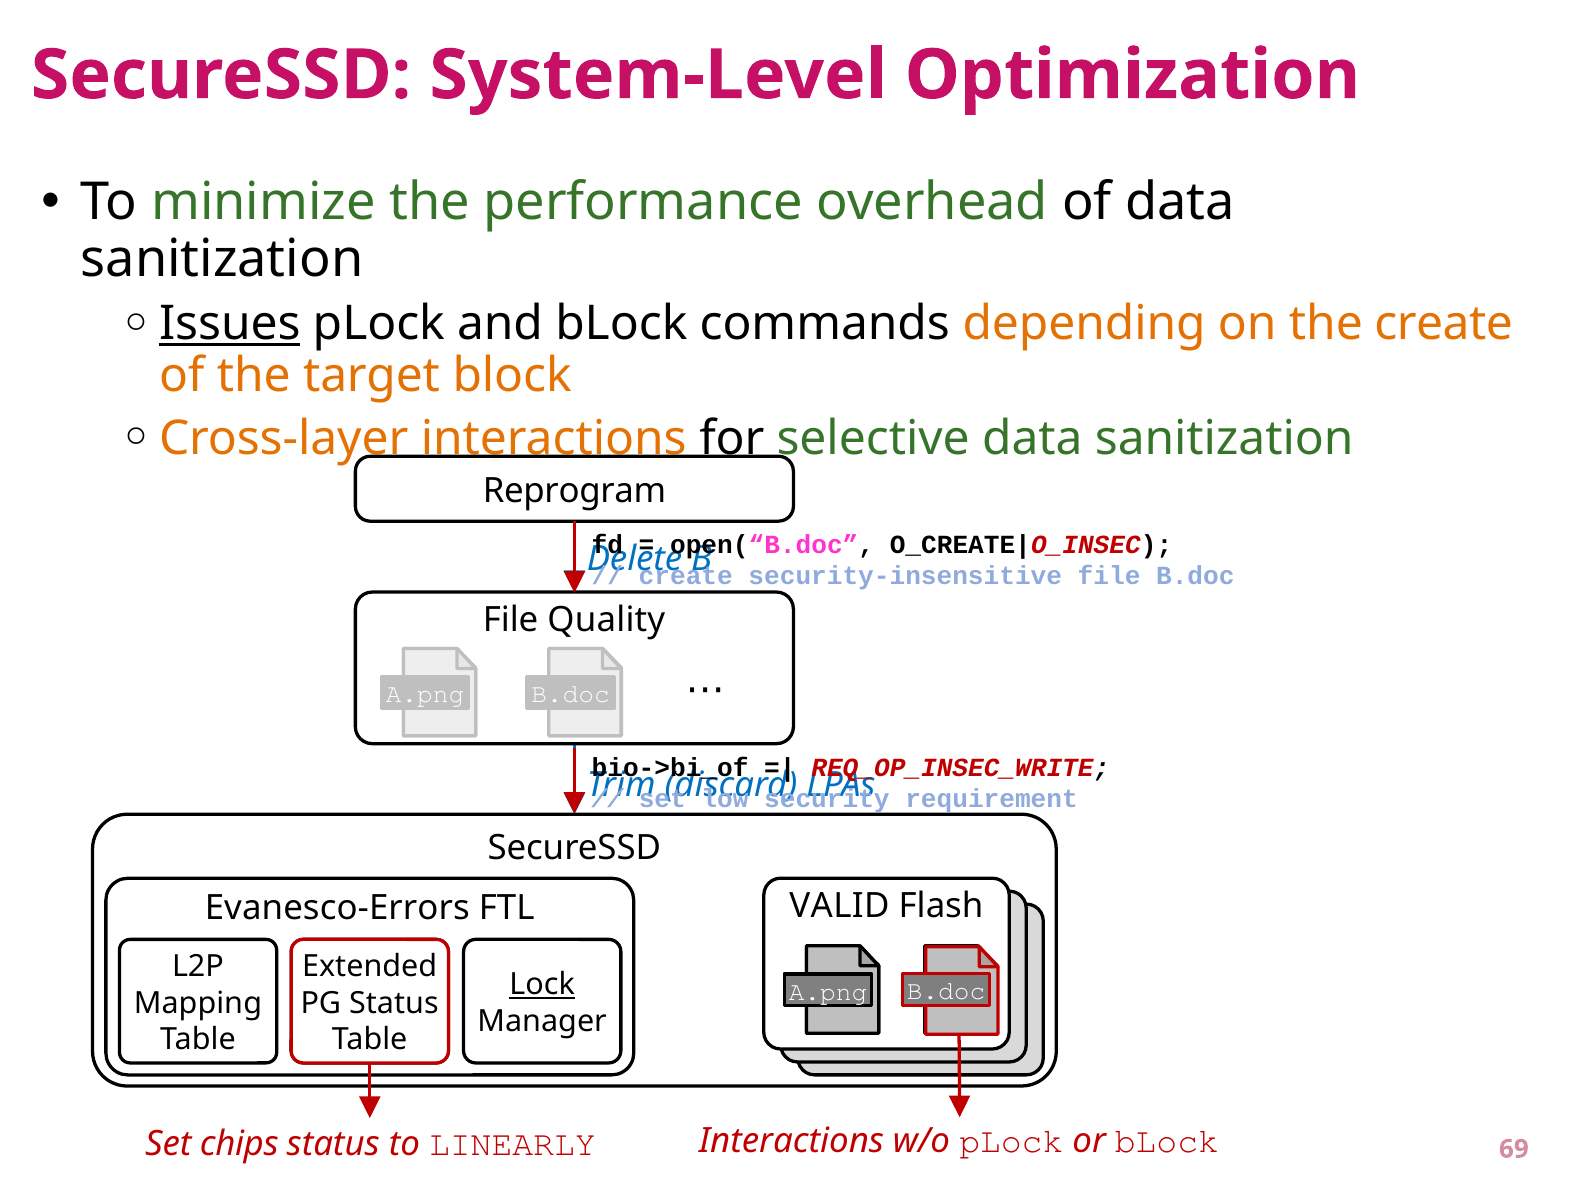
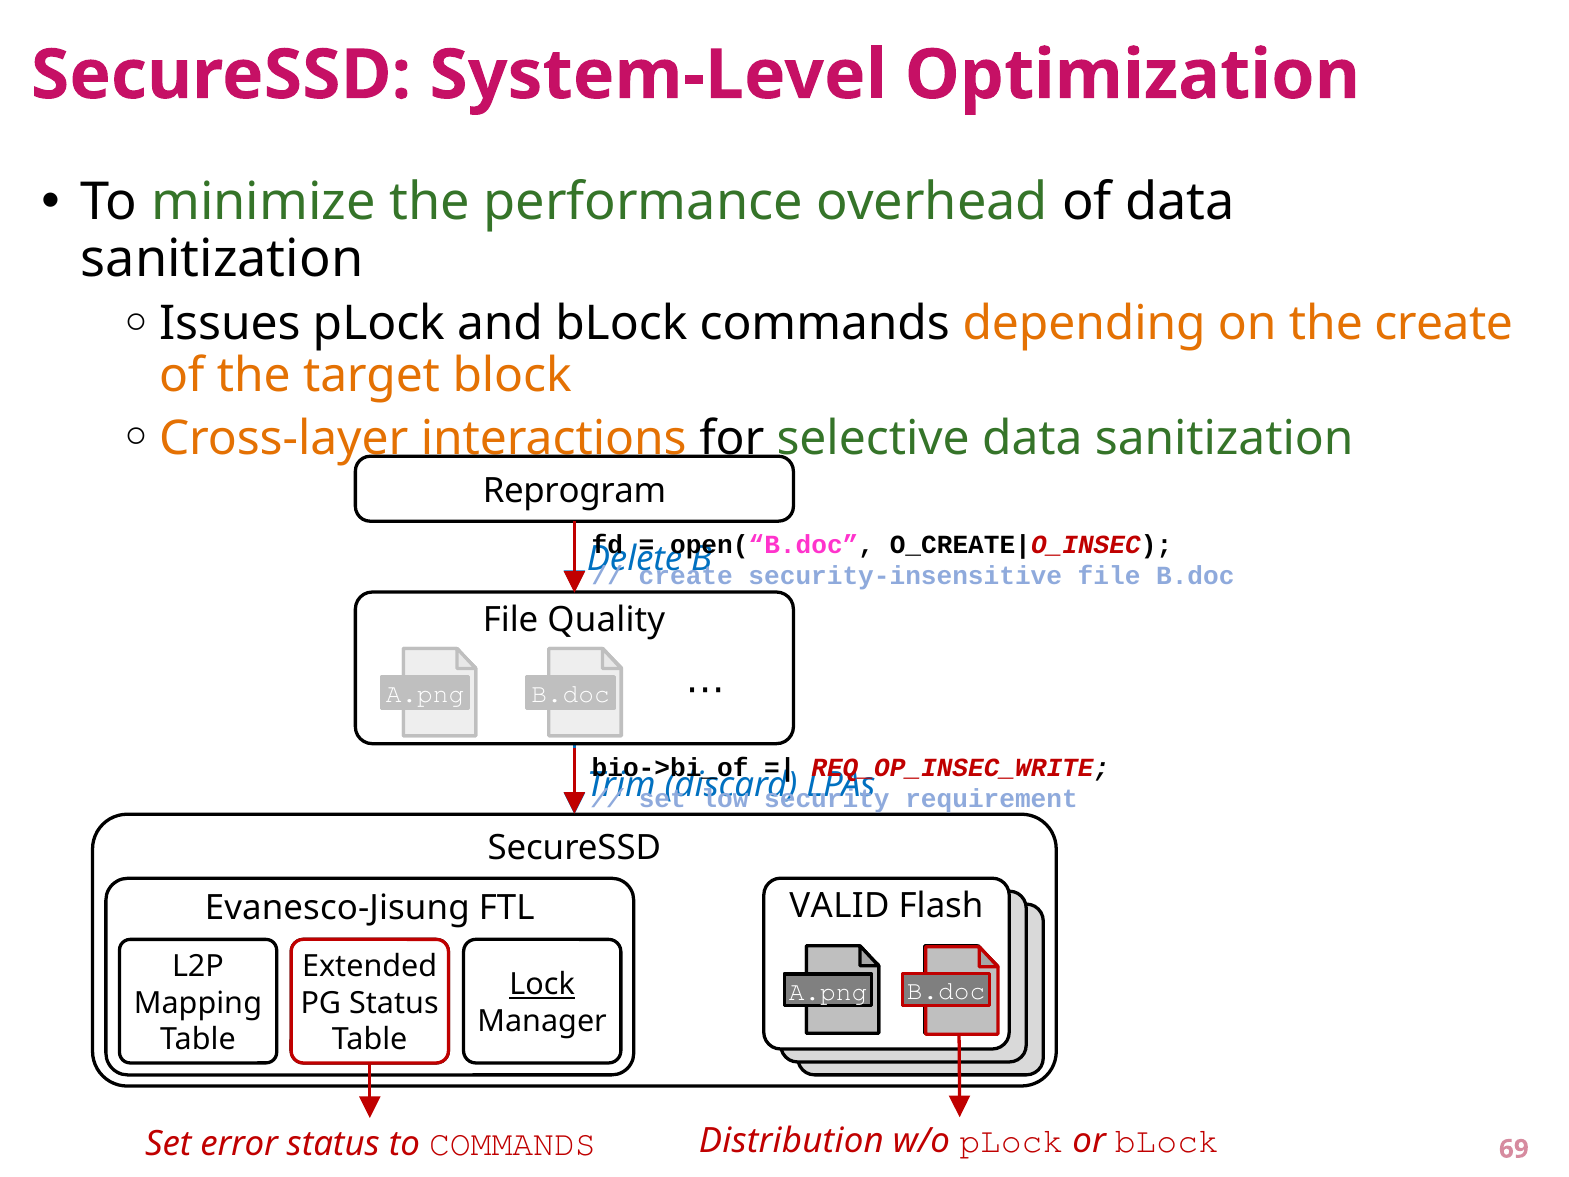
Issues underline: present -> none
Evanesco-Errors: Evanesco-Errors -> Evanesco-Jisung
Interactions at (791, 1140): Interactions -> Distribution
chips: chips -> error
to LINEARLY: LINEARLY -> COMMANDS
